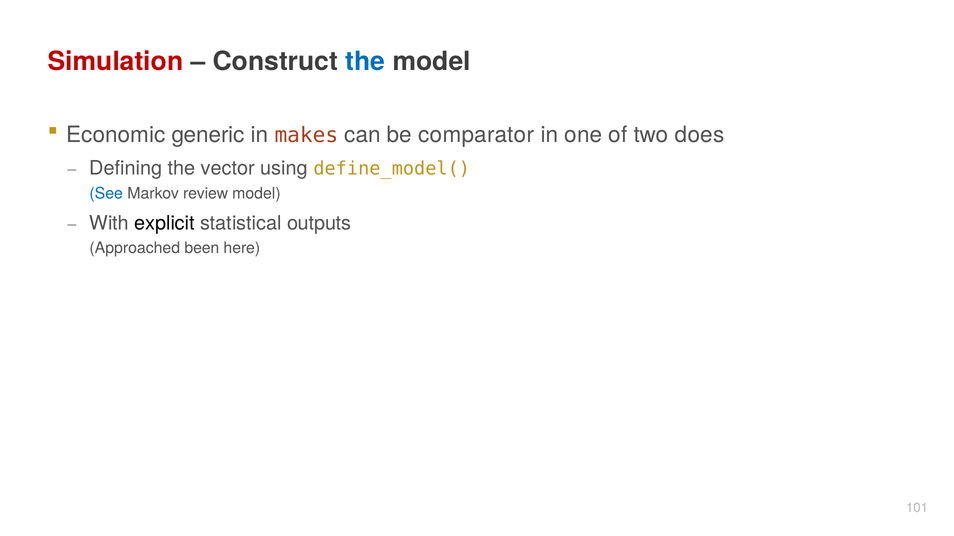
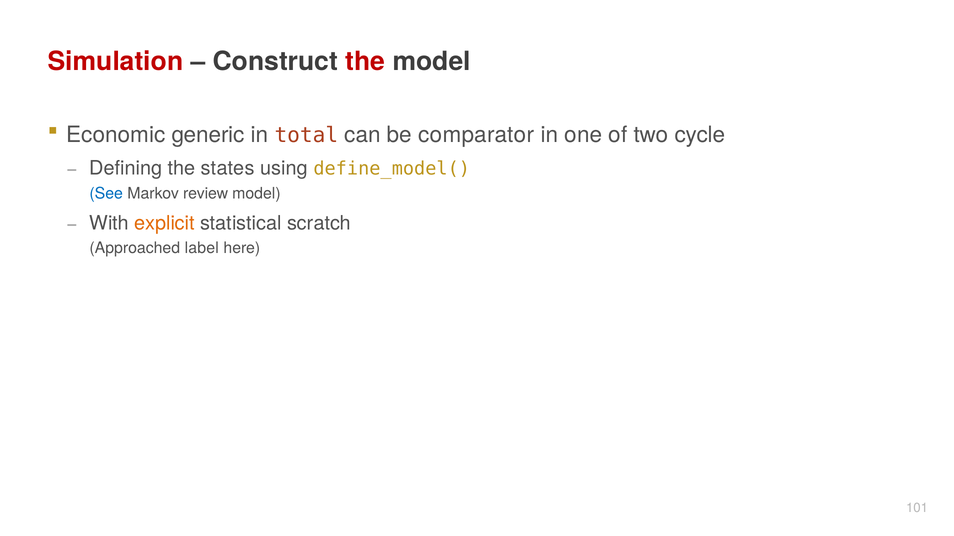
the at (365, 61) colour: blue -> red
makes: makes -> total
does: does -> cycle
vector: vector -> states
explicit colour: black -> orange
outputs: outputs -> scratch
been: been -> label
